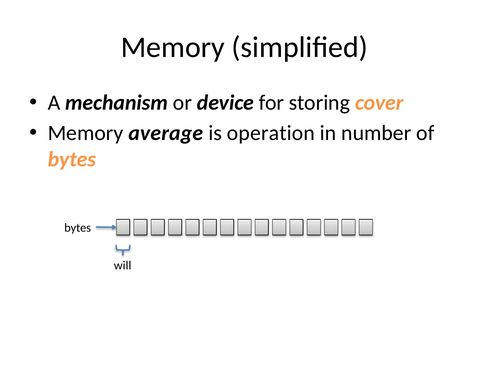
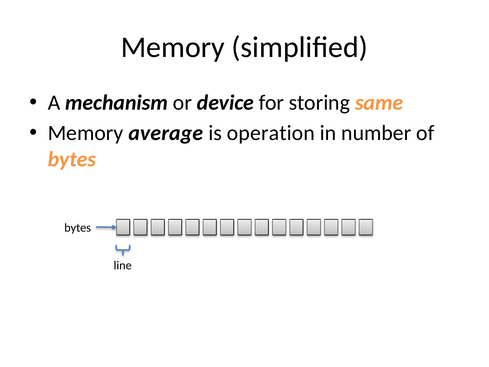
cover: cover -> same
will: will -> line
